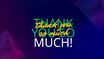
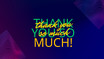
MUCH colour: white -> yellow
